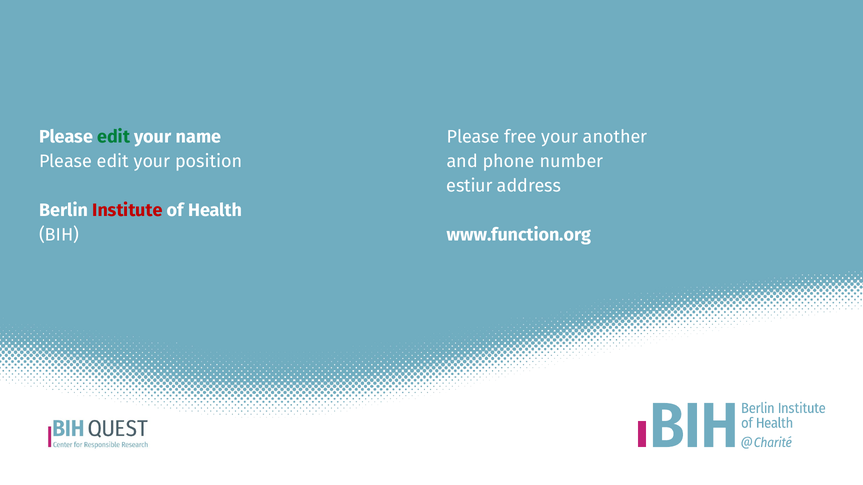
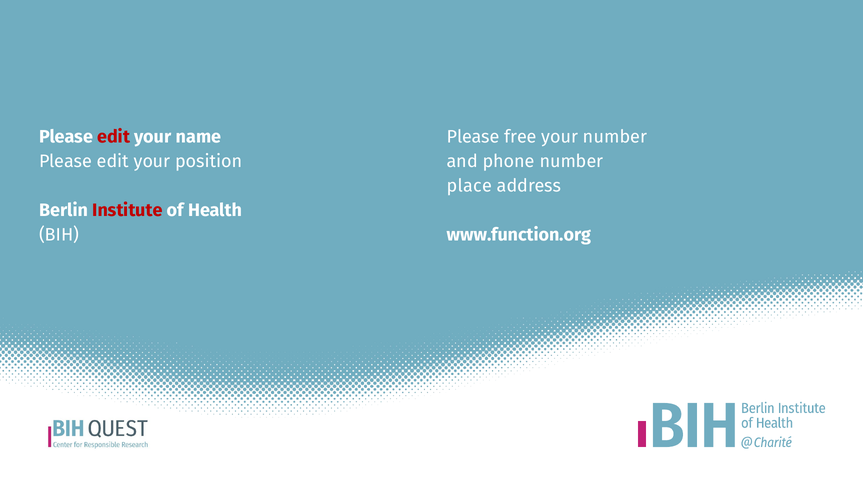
edit at (114, 137) colour: green -> red
your another: another -> number
estiur: estiur -> place
